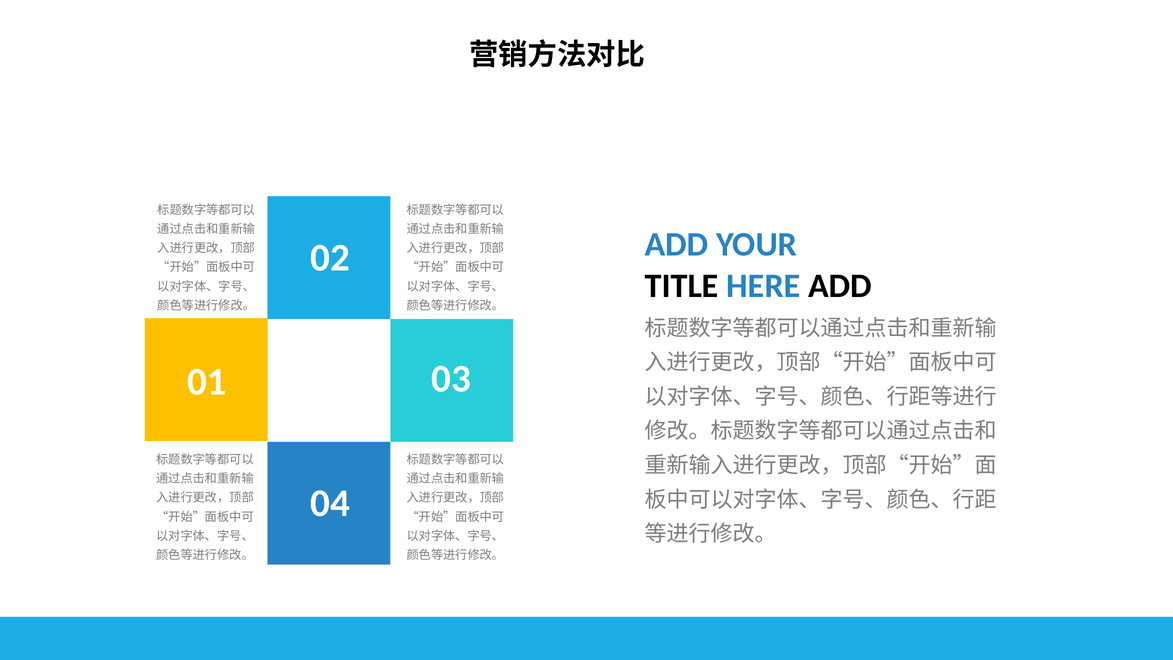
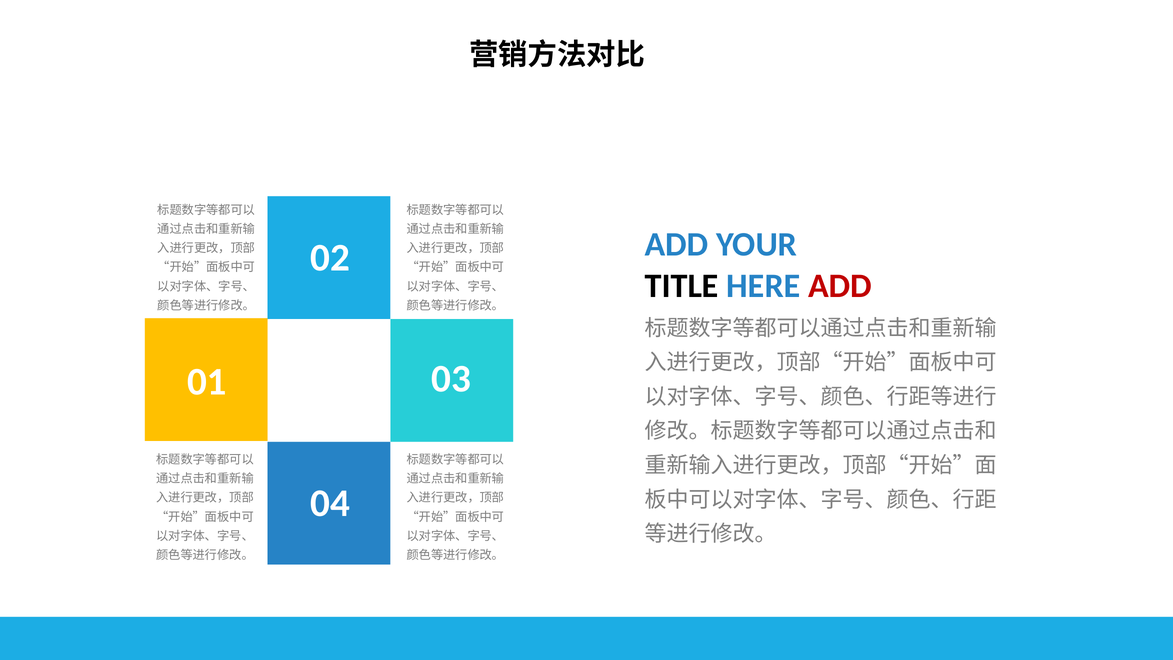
ADD at (840, 286) colour: black -> red
